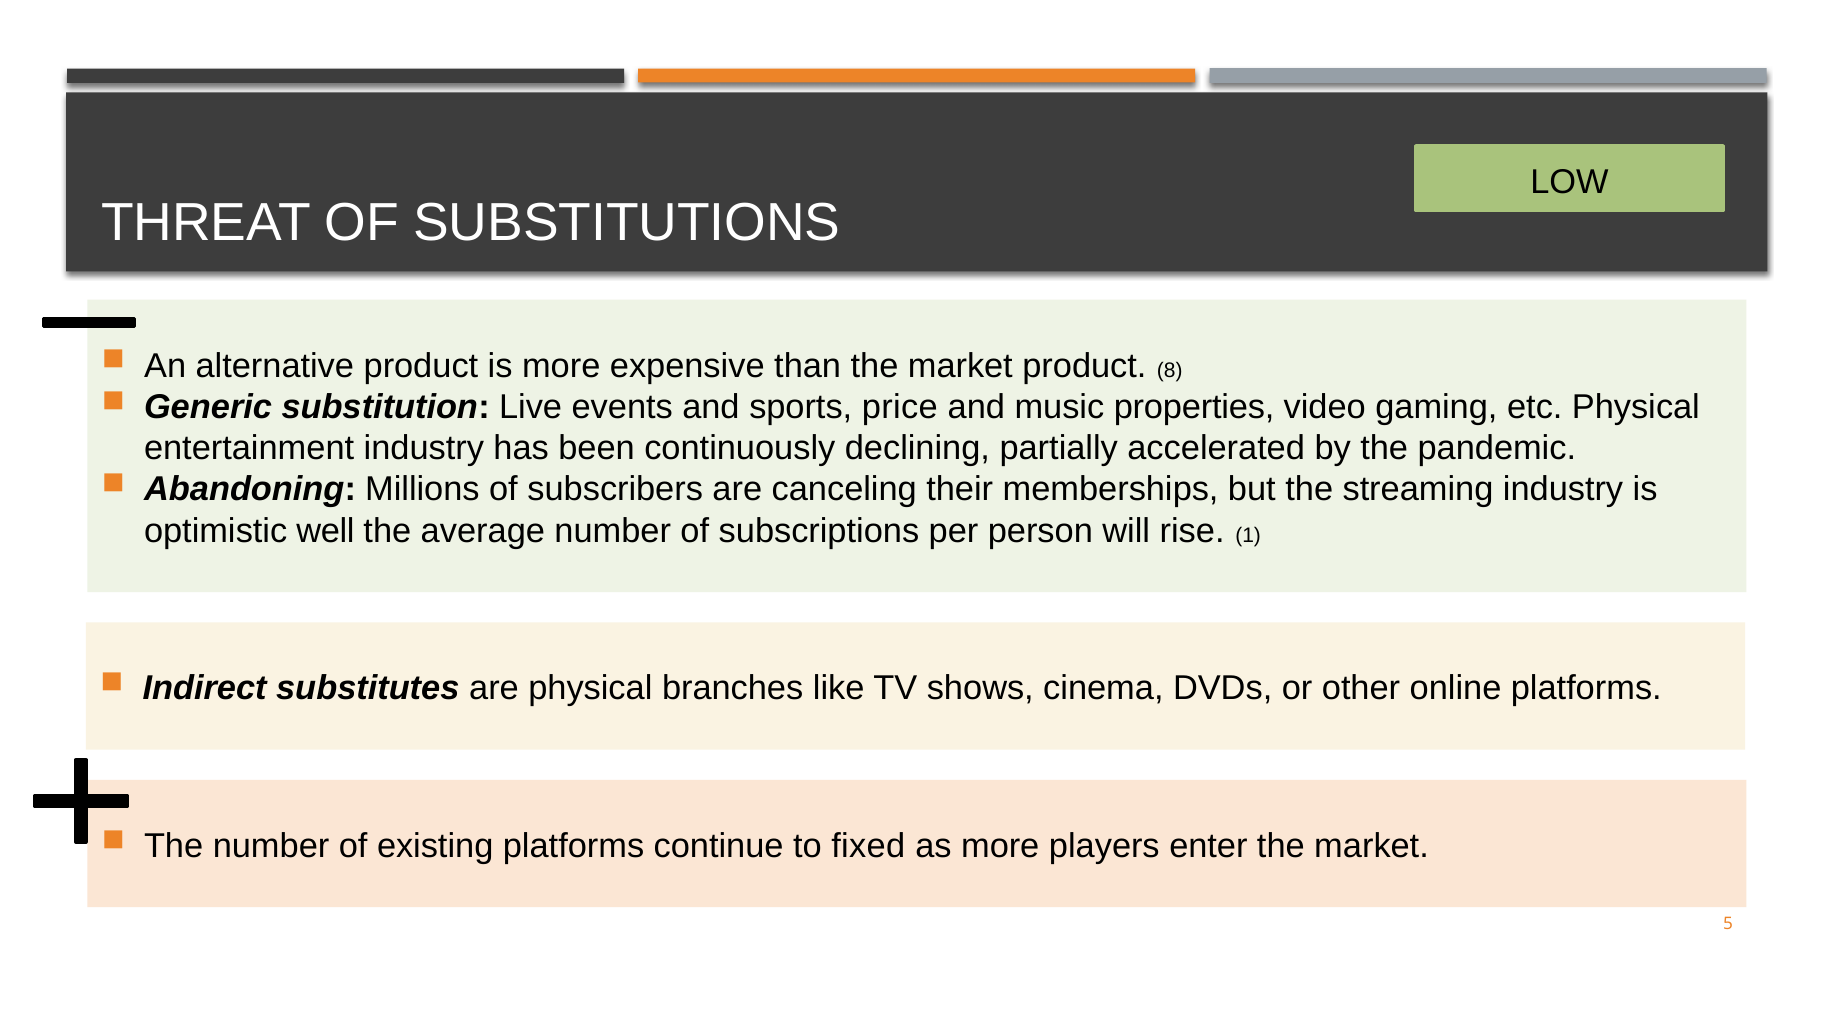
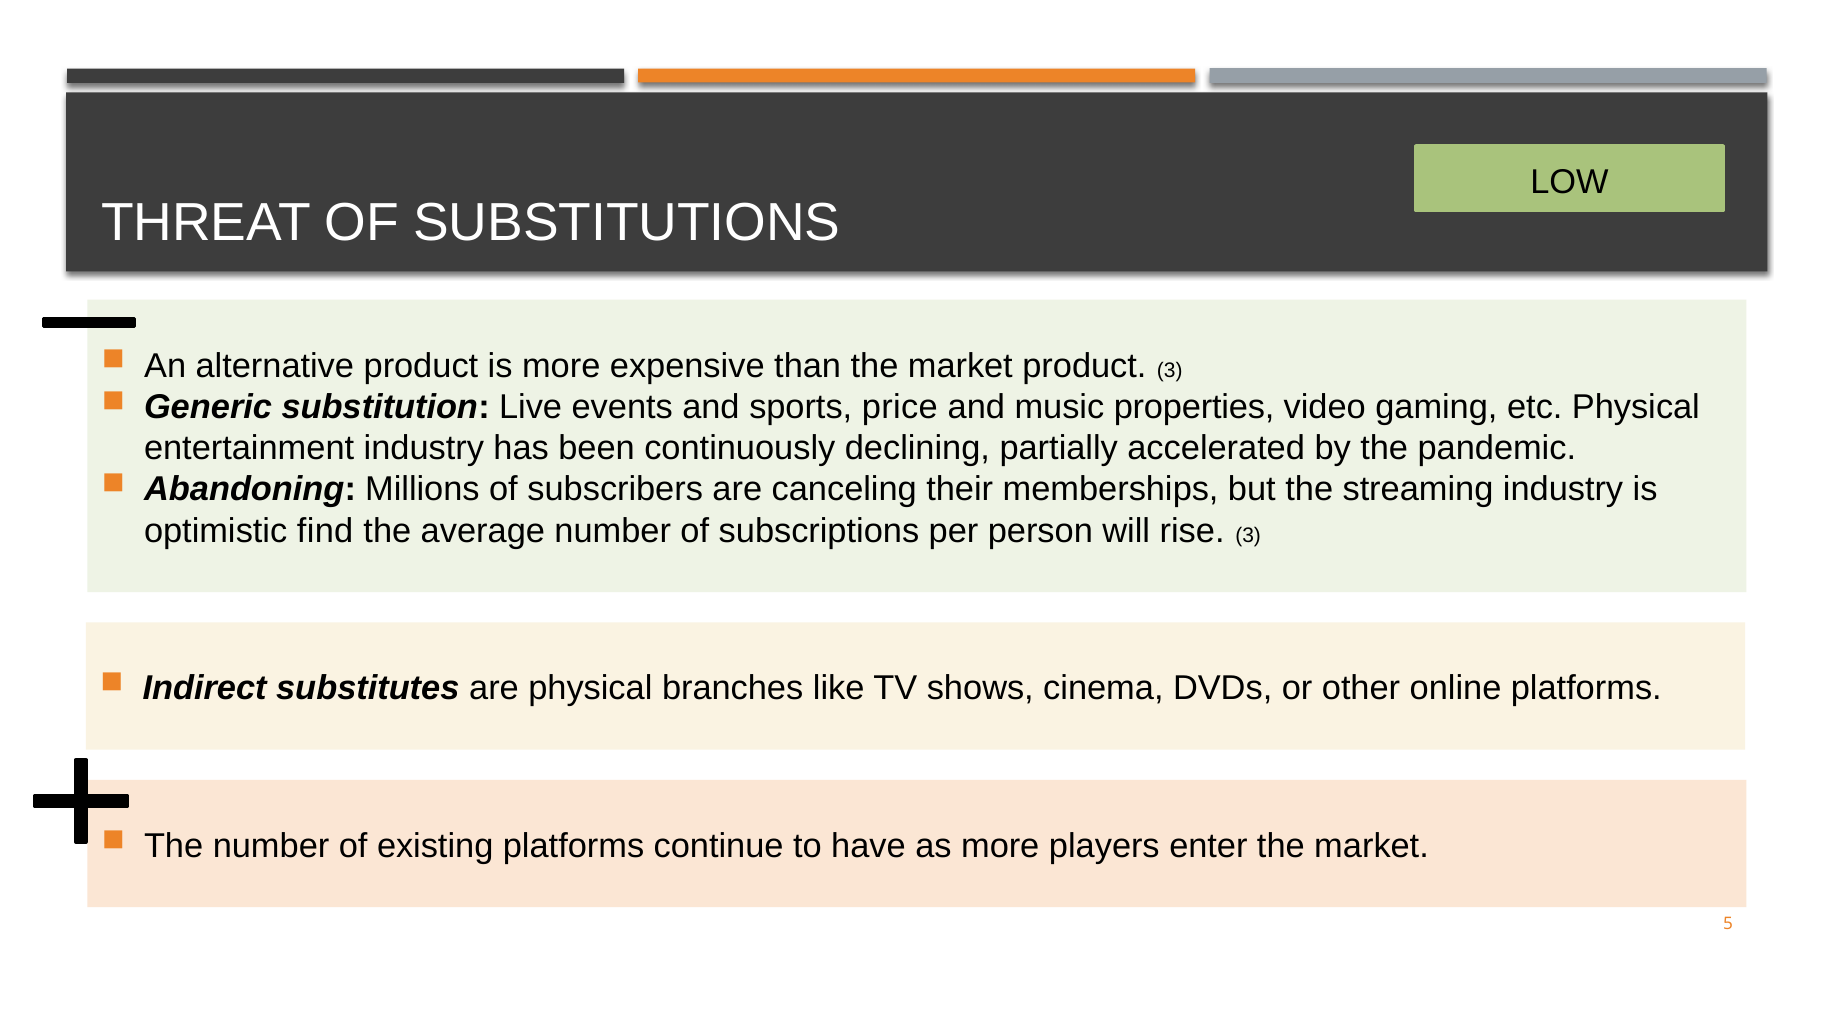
product 8: 8 -> 3
well: well -> find
rise 1: 1 -> 3
fixed: fixed -> have
